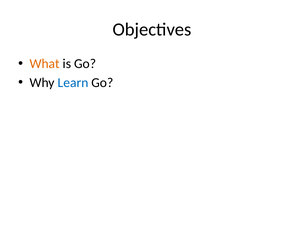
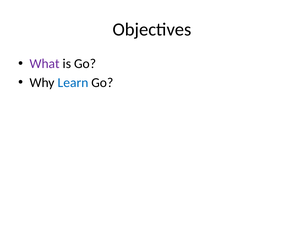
What colour: orange -> purple
